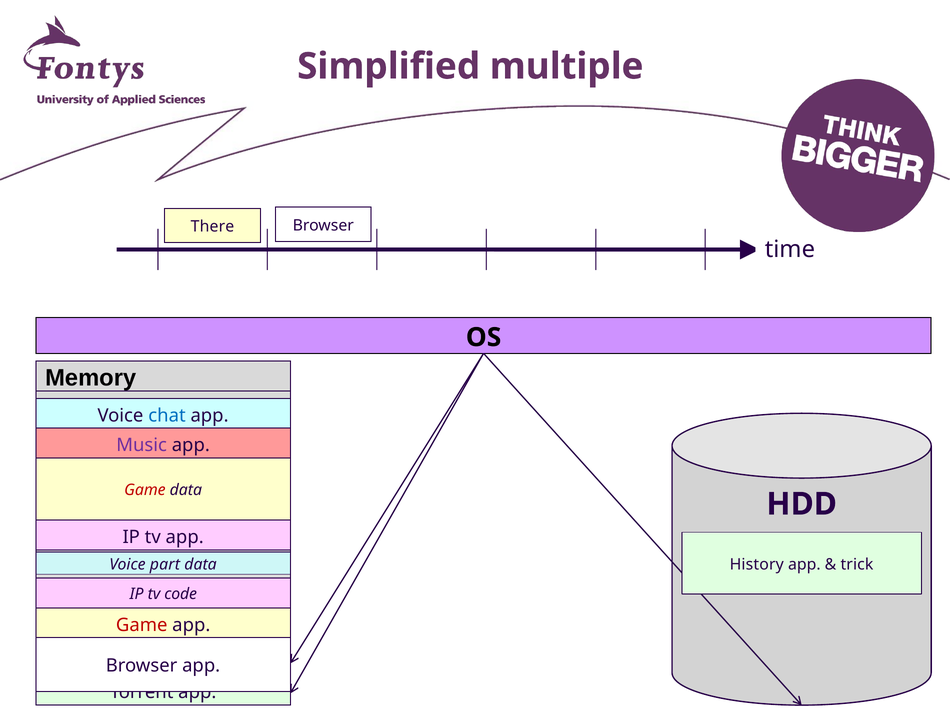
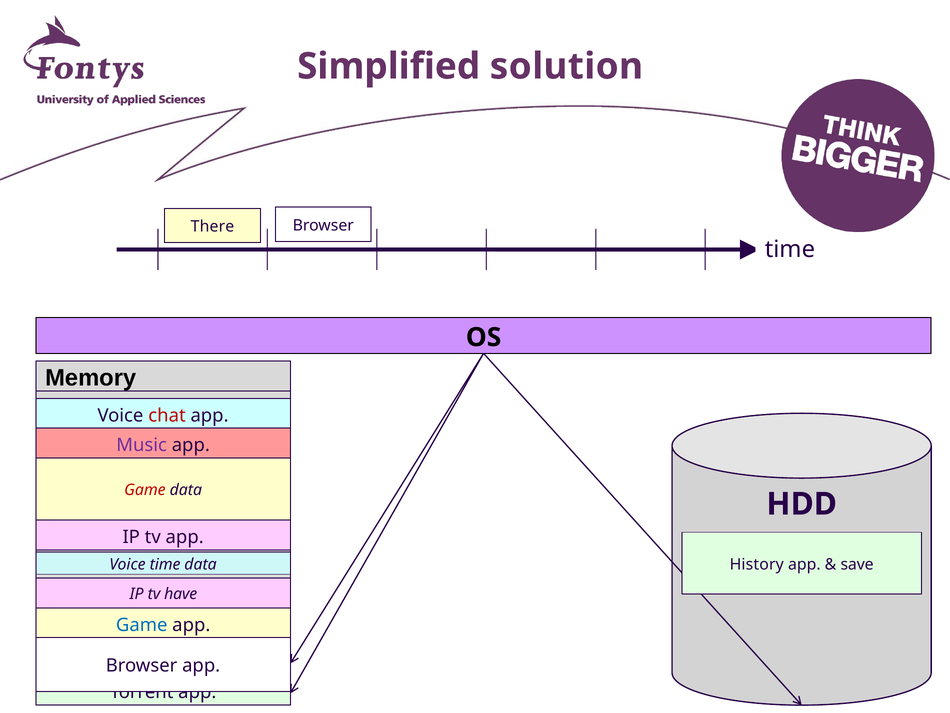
multiple: multiple -> solution
chat colour: blue -> red
Voice part: part -> time
trick: trick -> save
code: code -> have
Game at (142, 625) colour: red -> blue
